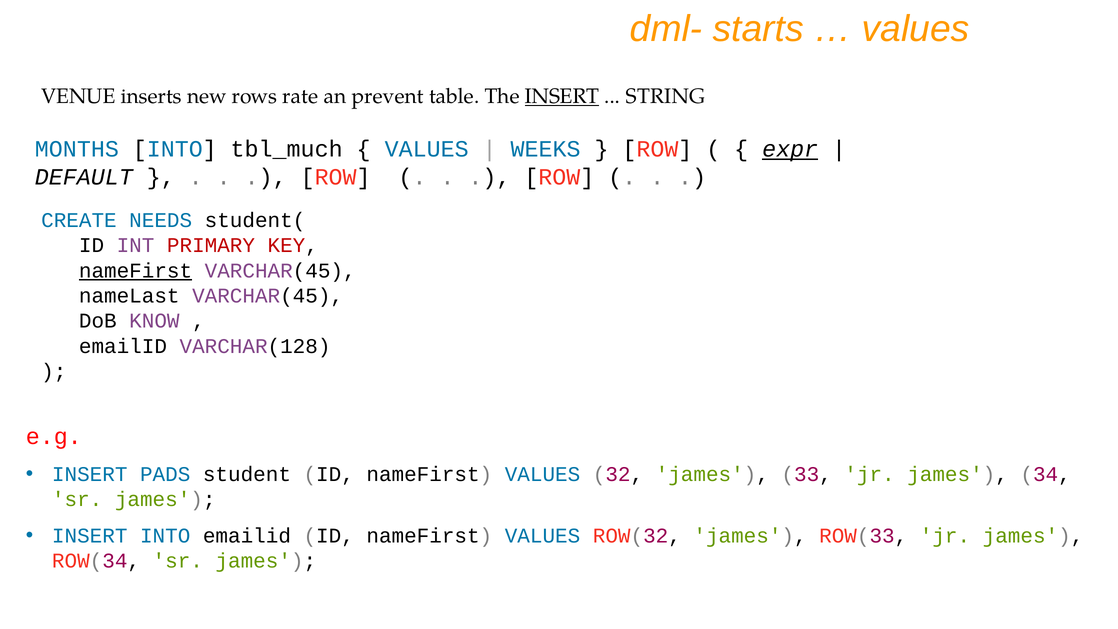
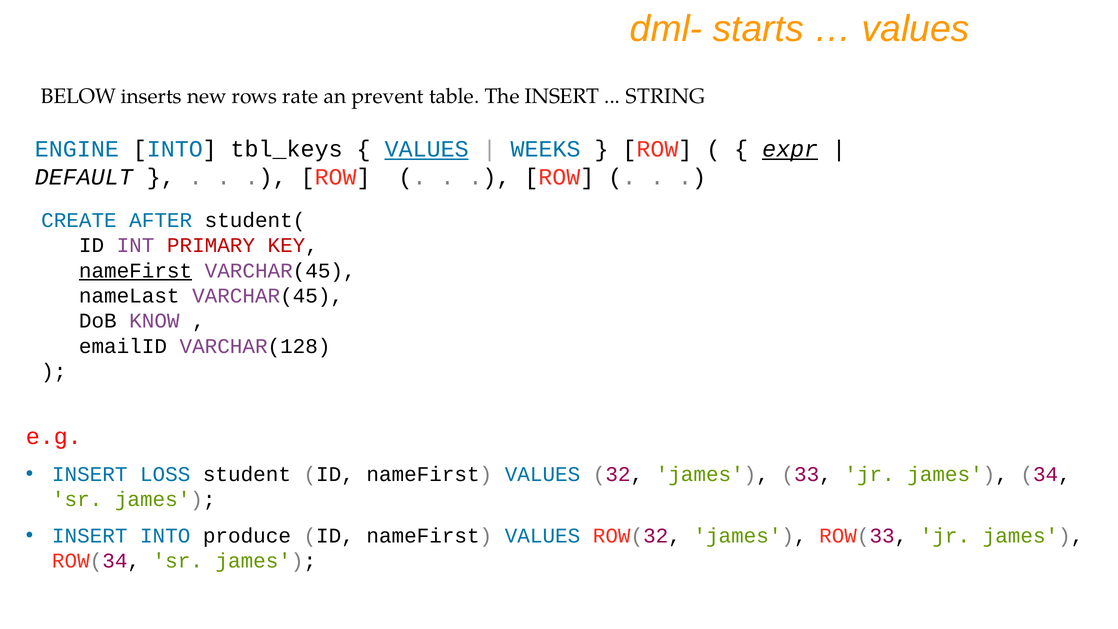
VENUE: VENUE -> BELOW
INSERT at (562, 96) underline: present -> none
MONTHS: MONTHS -> ENGINE
tbl_much: tbl_much -> tbl_keys
VALUES at (427, 149) underline: none -> present
NEEDS: NEEDS -> AFTER
PADS: PADS -> LOSS
INTO emailid: emailid -> produce
